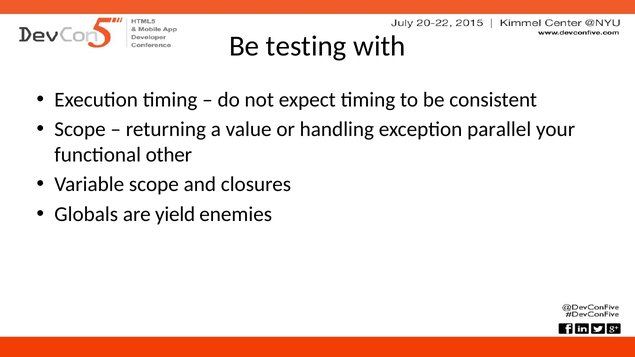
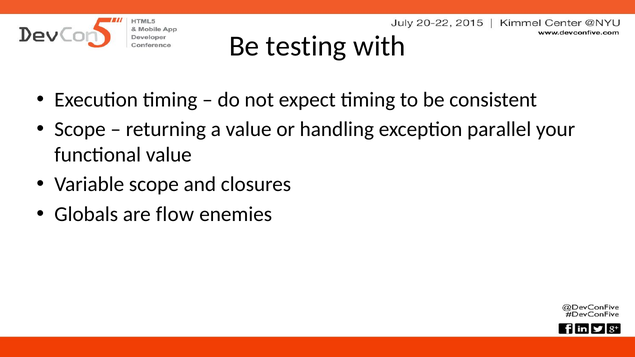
functional other: other -> value
yield: yield -> flow
